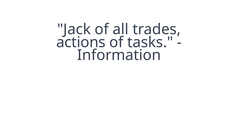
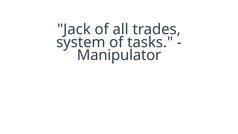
actions: actions -> system
Information: Information -> Manipulator
